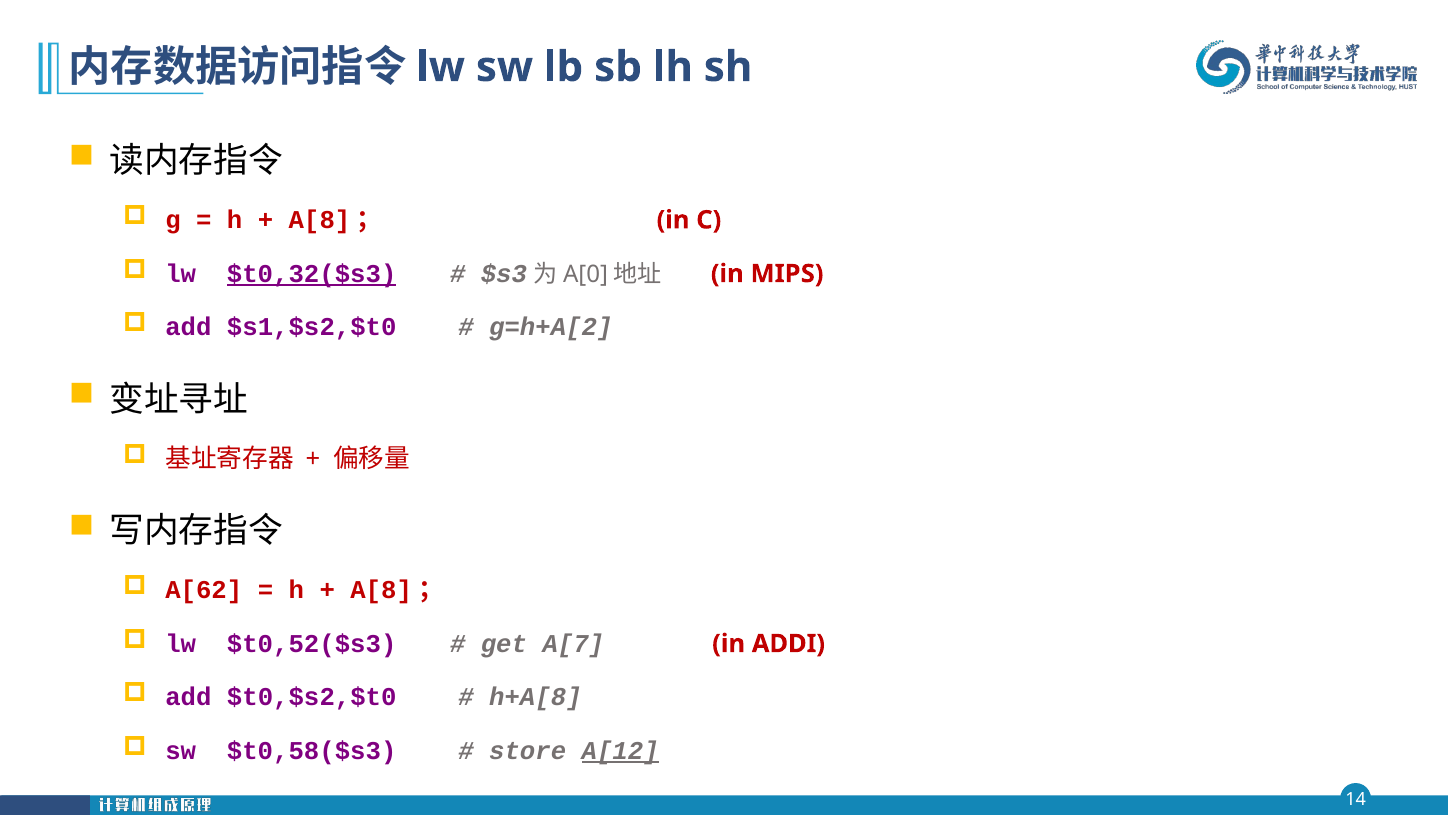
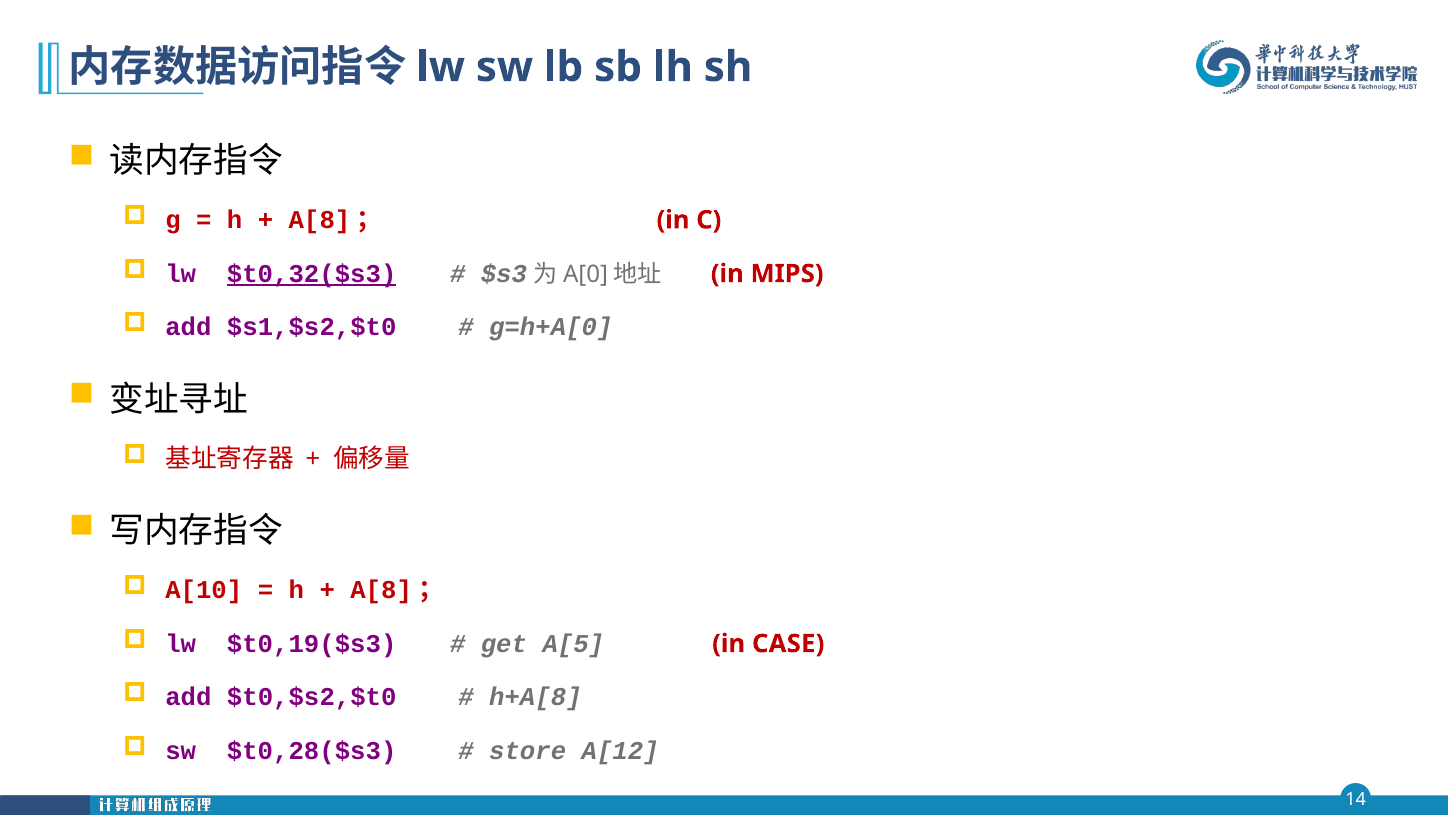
g=h+A[2: g=h+A[2 -> g=h+A[0
A[62: A[62 -> A[10
$t0,52($s3: $t0,52($s3 -> $t0,19($s3
A[7: A[7 -> A[5
ADDI: ADDI -> CASE
$t0,58($s3: $t0,58($s3 -> $t0,28($s3
A[12 underline: present -> none
